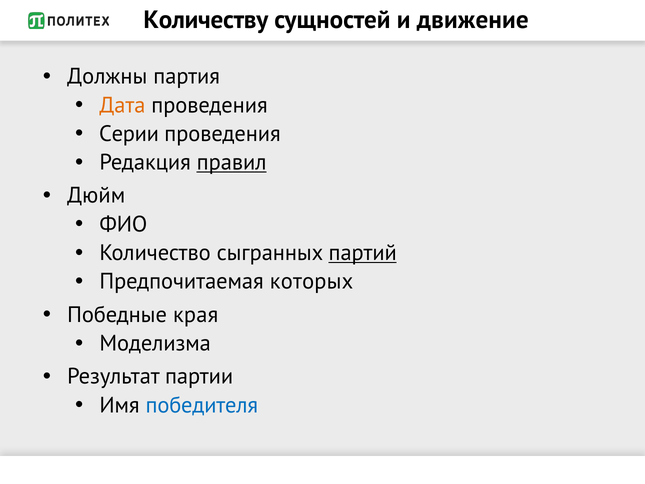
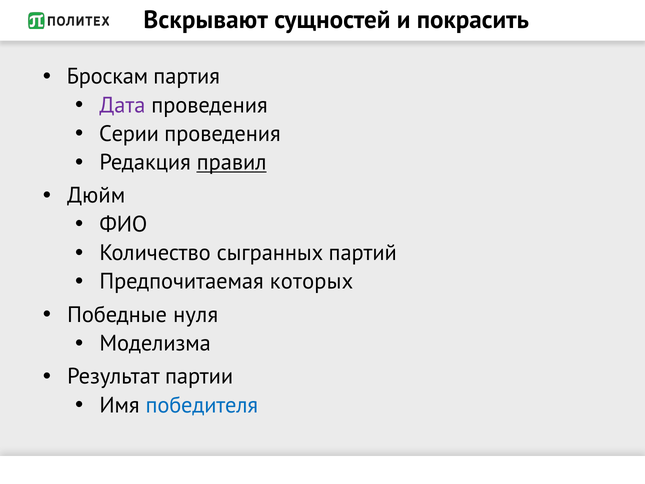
Количеству: Количеству -> Вскрывают
движение: движение -> покрасить
Должны: Должны -> Броскам
Дата colour: orange -> purple
партий underline: present -> none
края: края -> нуля
